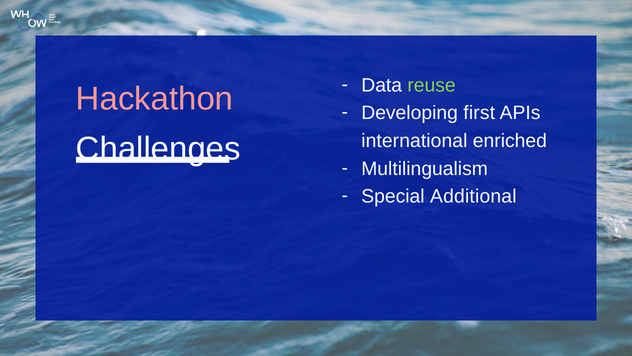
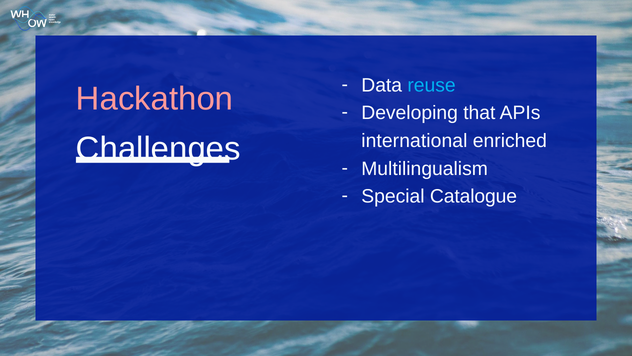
reuse colour: light green -> light blue
first: first -> that
Additional: Additional -> Catalogue
